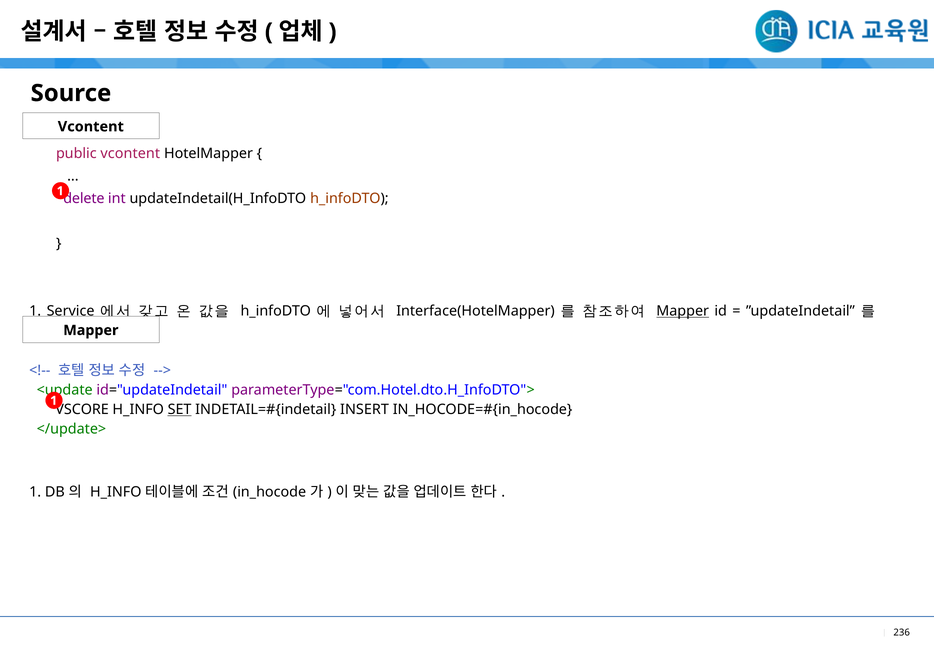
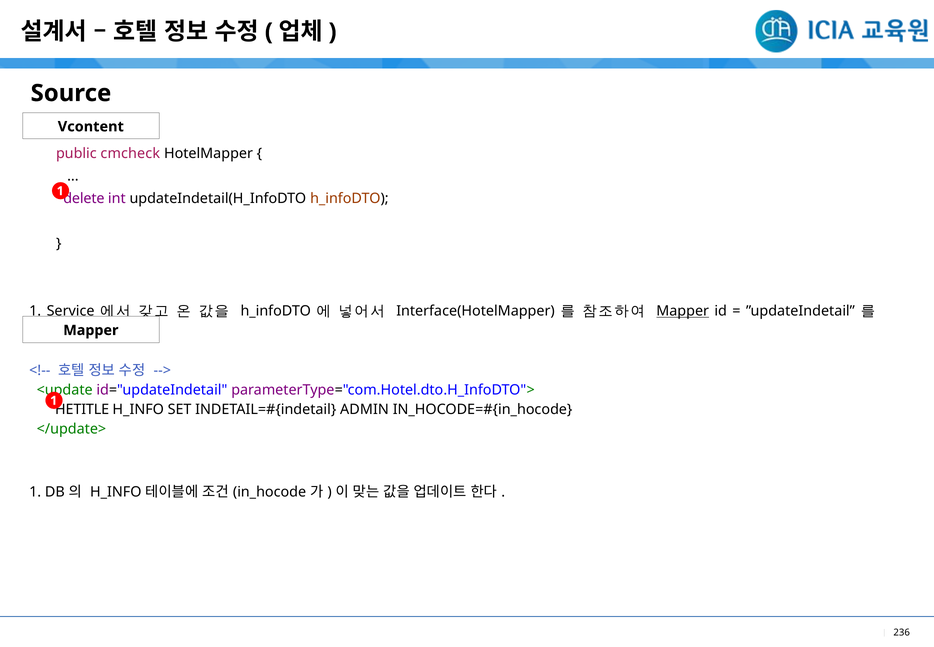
public vcontent: vcontent -> cmcheck
VSCORE: VSCORE -> HETITLE
SET underline: present -> none
INSERT: INSERT -> ADMIN
